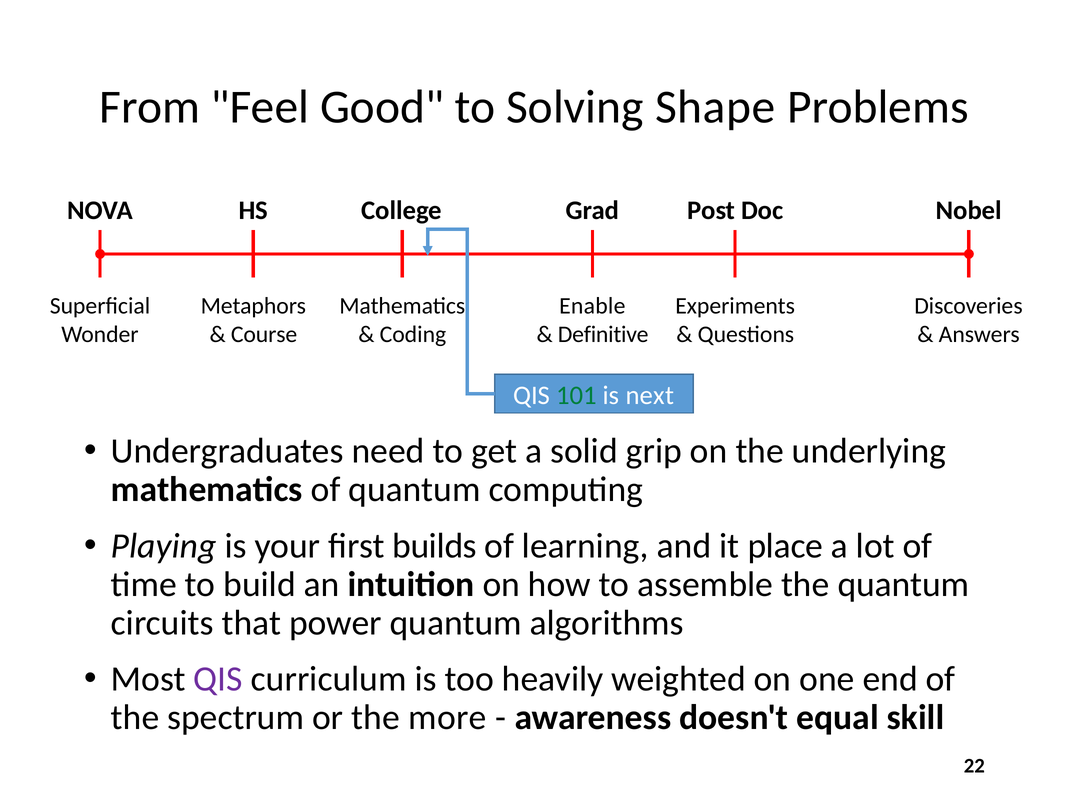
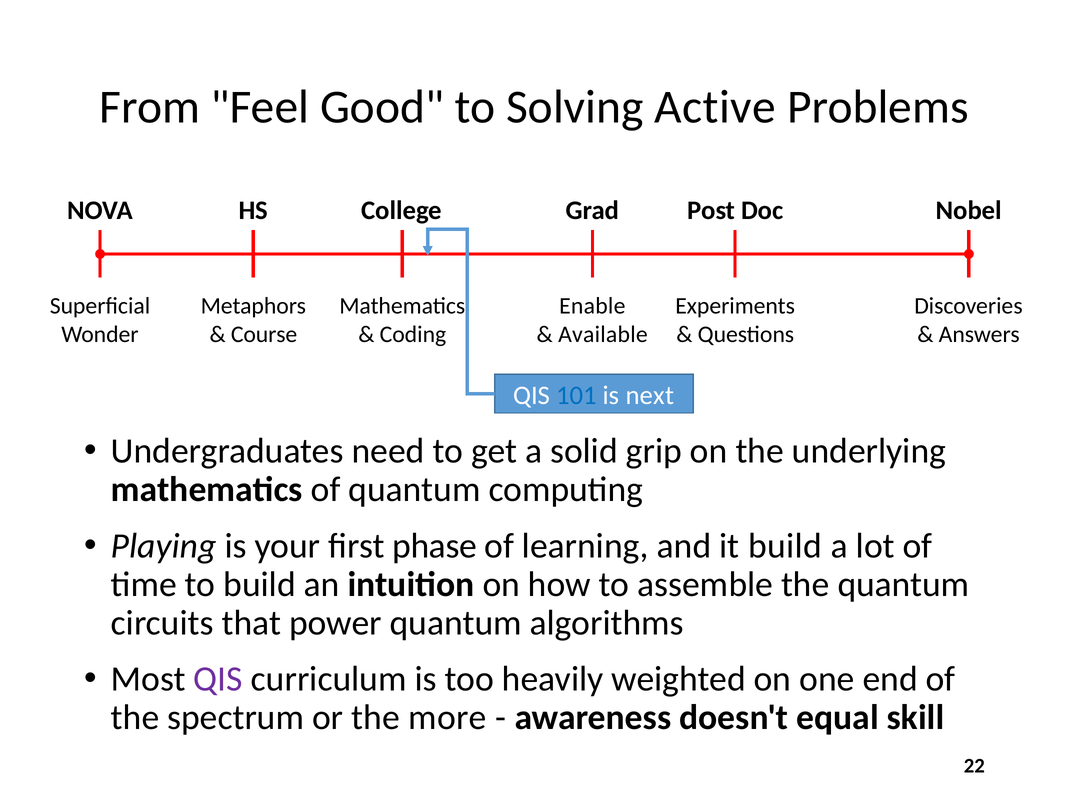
Shape: Shape -> Active
Definitive: Definitive -> Available
101 colour: green -> blue
builds: builds -> phase
it place: place -> build
